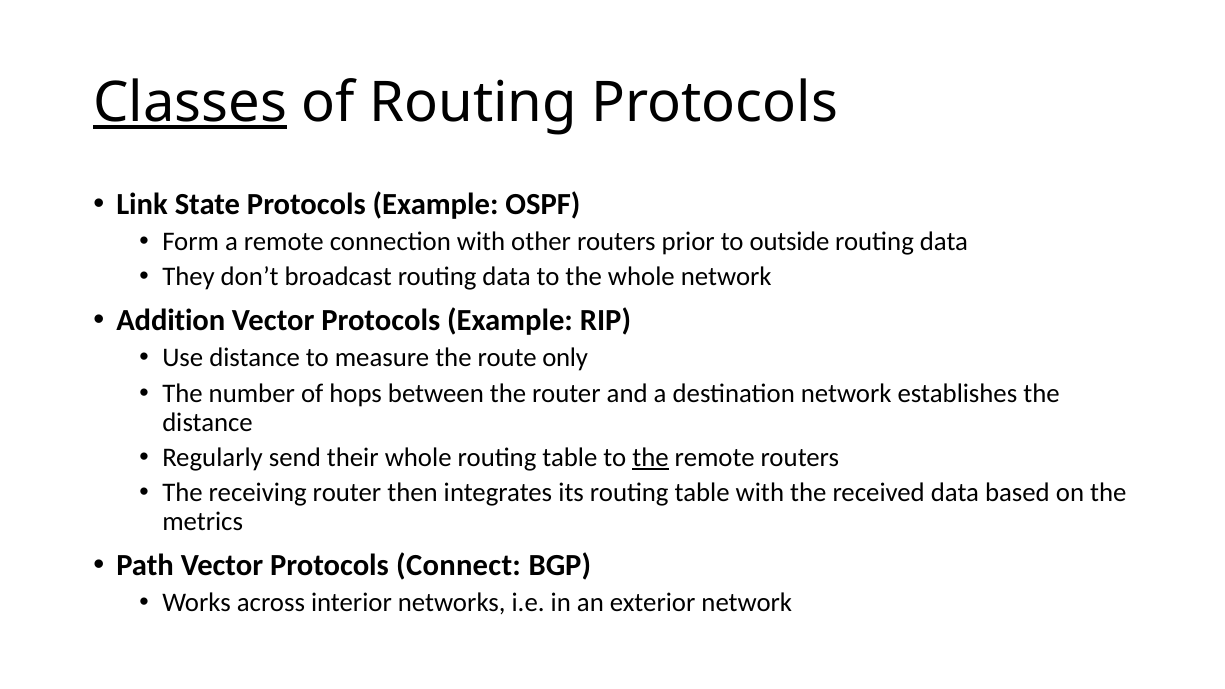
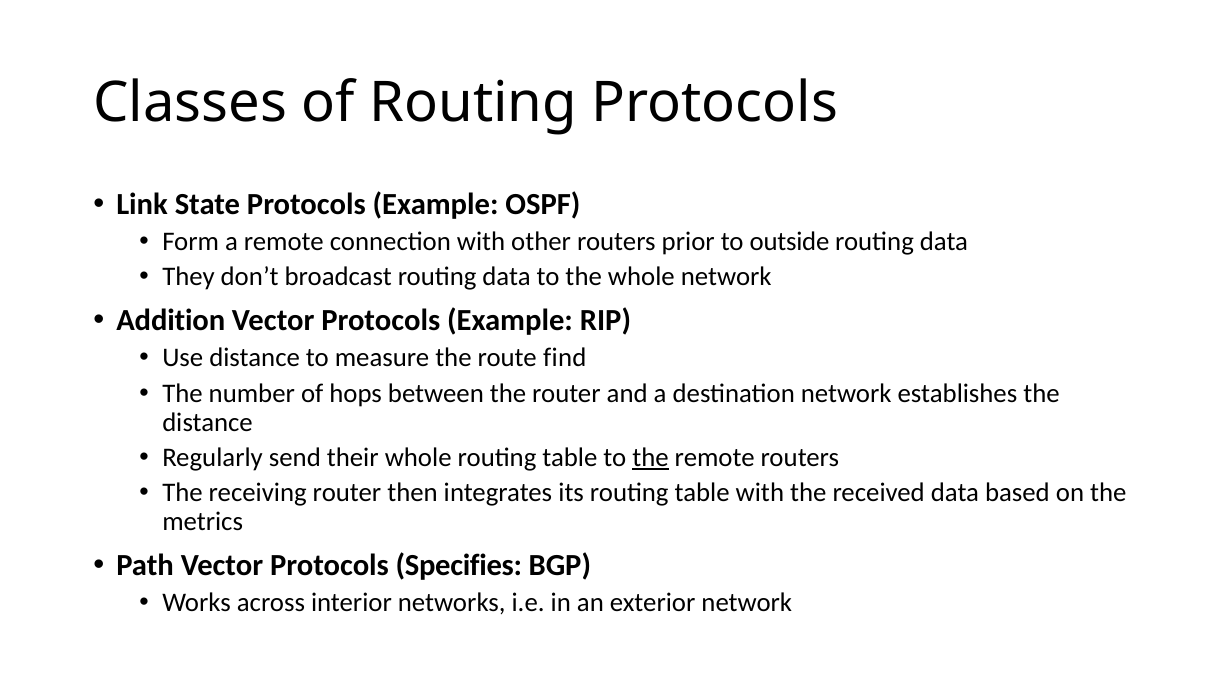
Classes underline: present -> none
only: only -> find
Connect: Connect -> Specifies
